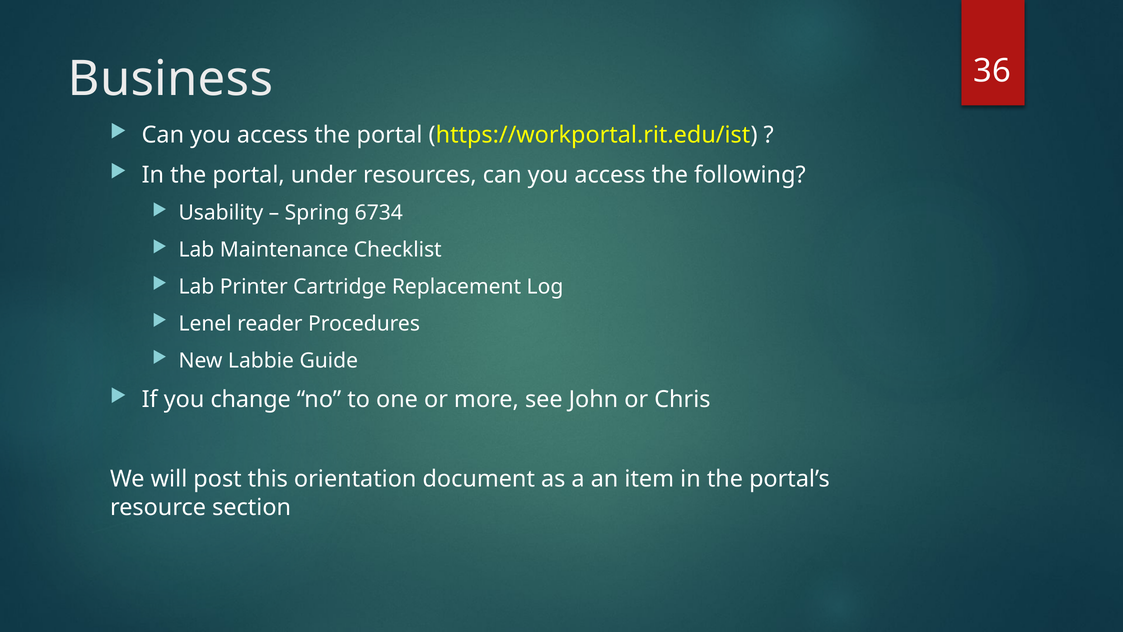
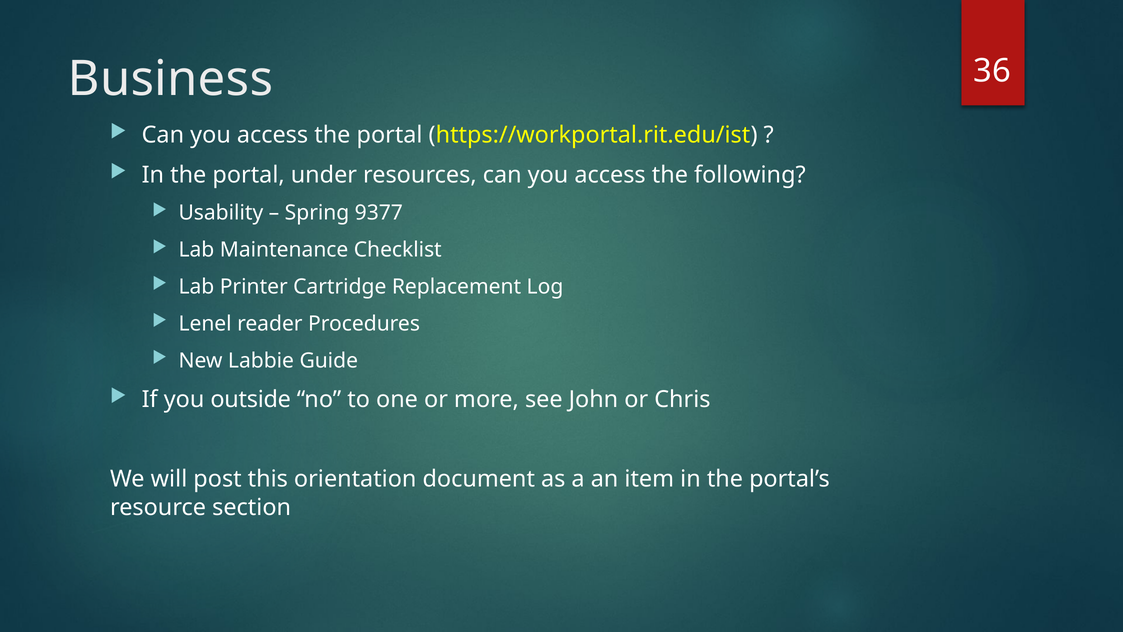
6734: 6734 -> 9377
change: change -> outside
